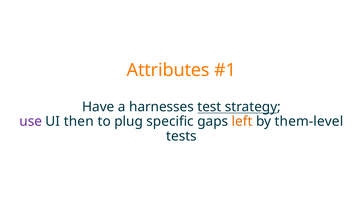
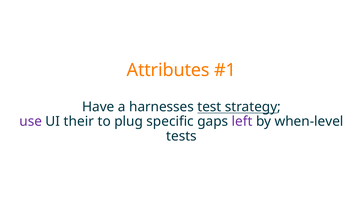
then: then -> their
left colour: orange -> purple
them-level: them-level -> when-level
